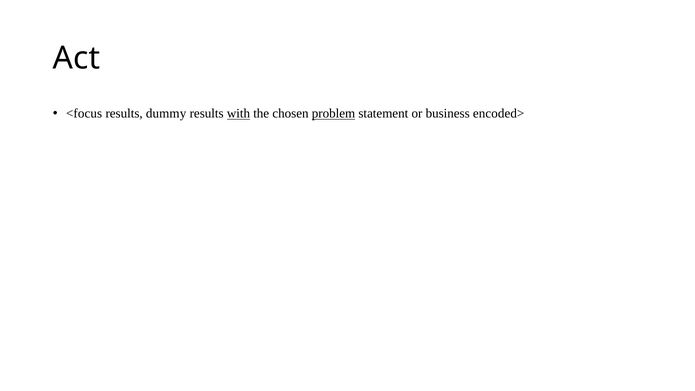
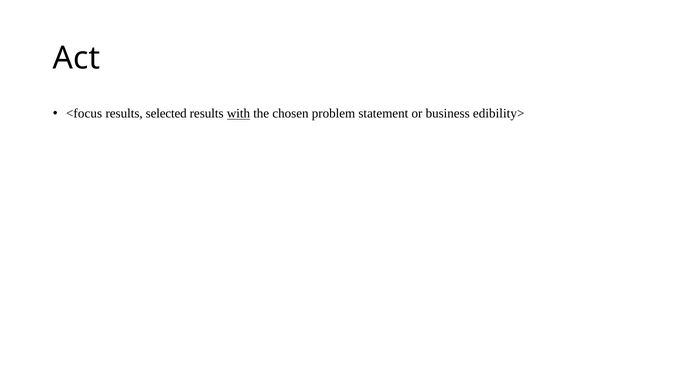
dummy: dummy -> selected
problem underline: present -> none
encoded>: encoded> -> edibility>
